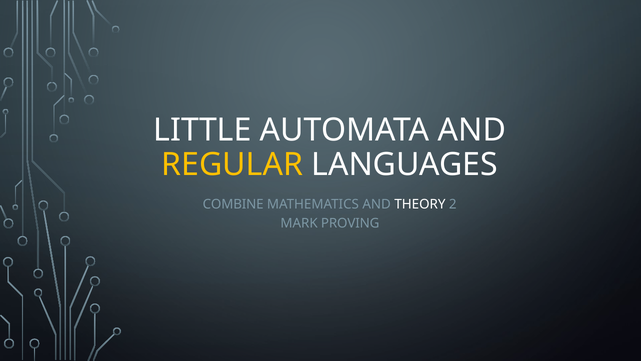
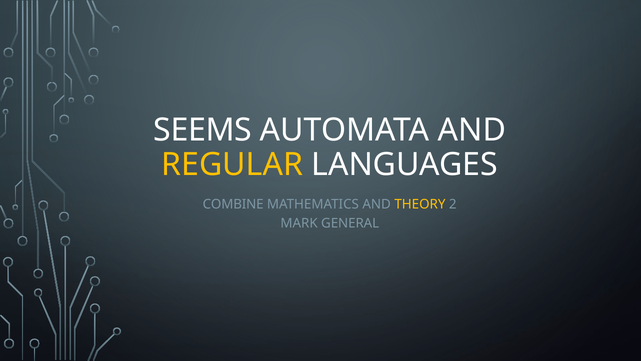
LITTLE: LITTLE -> SEEMS
THEORY colour: white -> yellow
PROVING: PROVING -> GENERAL
